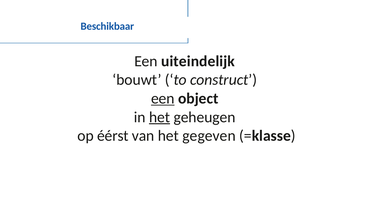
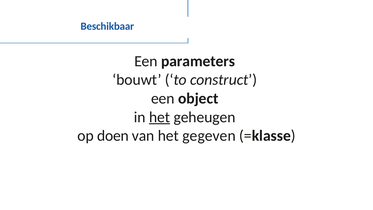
uiteindelijk: uiteindelijk -> parameters
een at (163, 98) underline: present -> none
éérst: éérst -> doen
